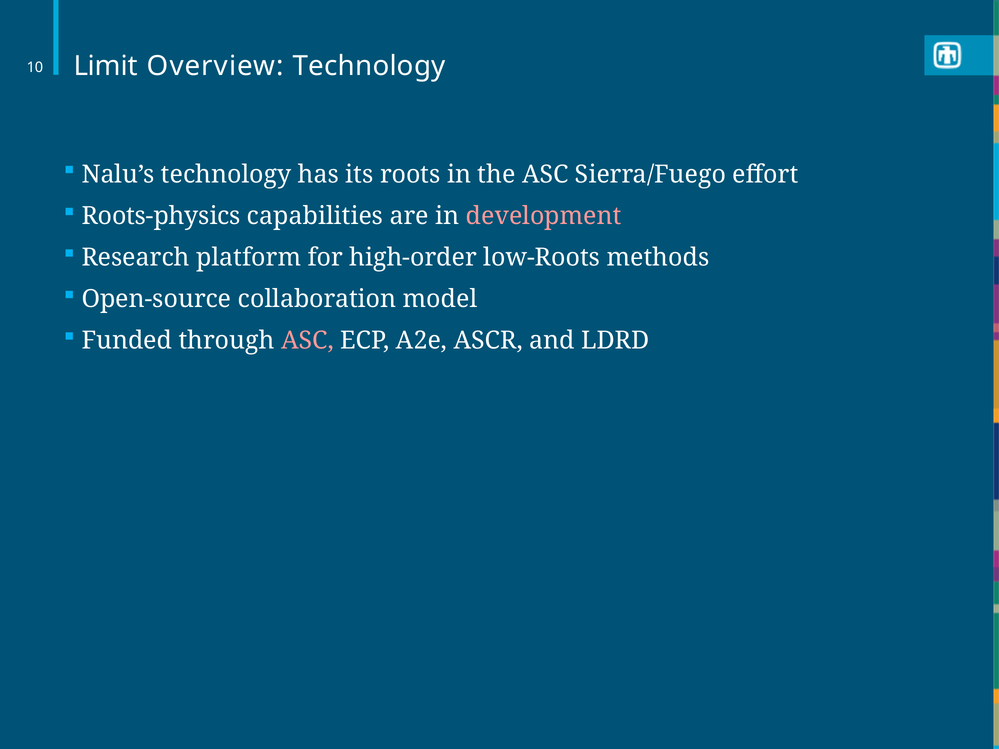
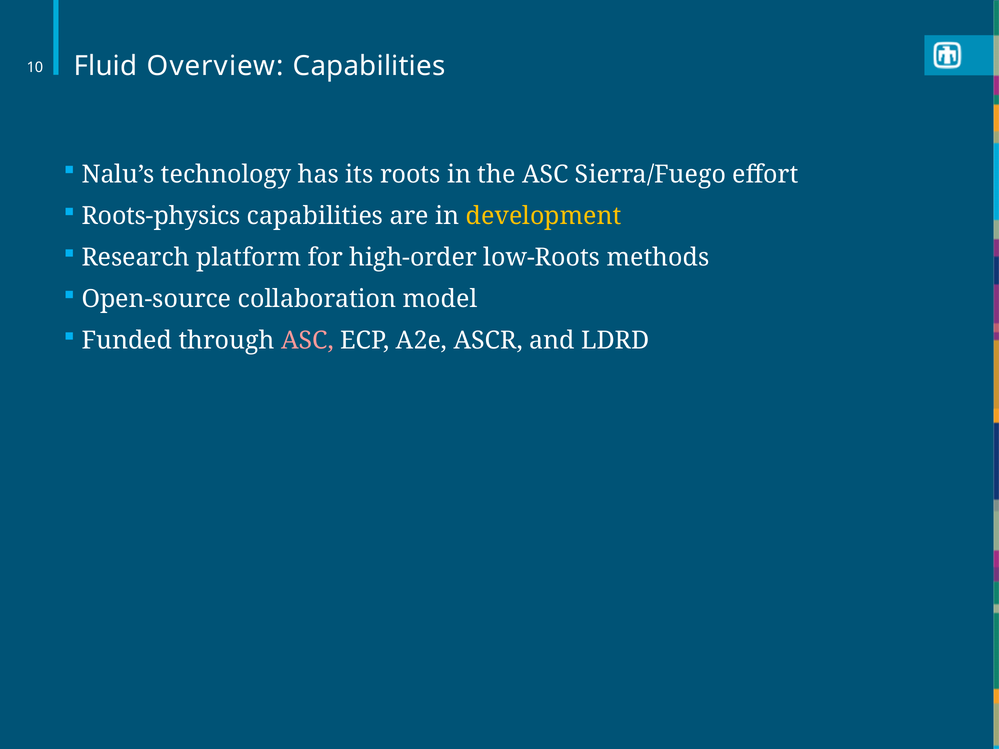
Limit: Limit -> Fluid
Overview Technology: Technology -> Capabilities
development colour: pink -> yellow
